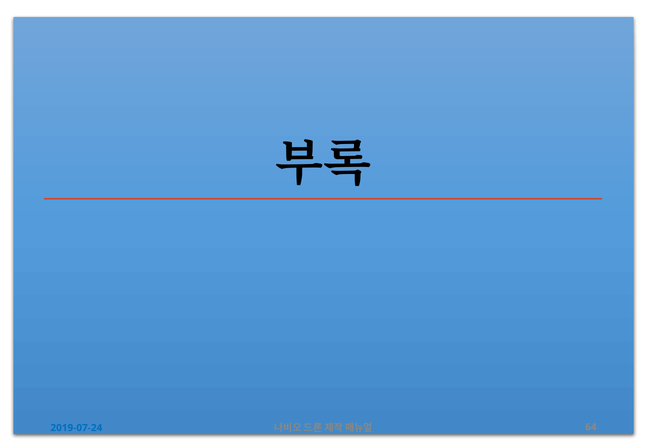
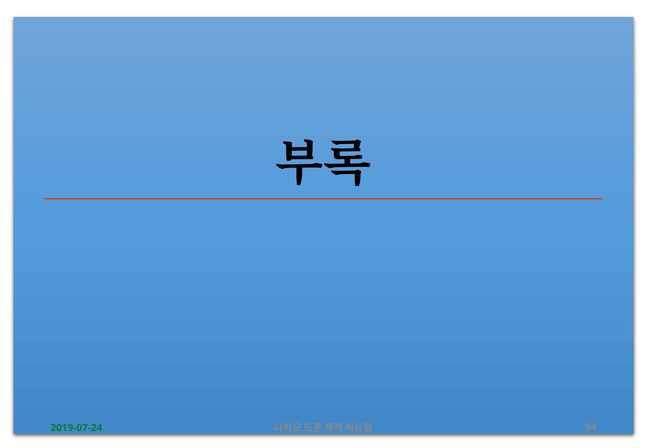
2019-07-24 colour: blue -> green
